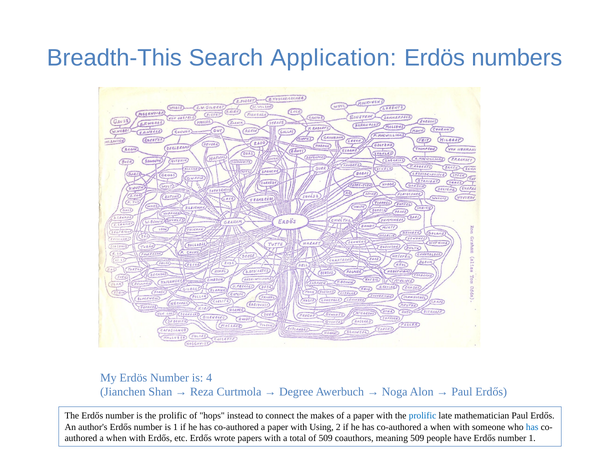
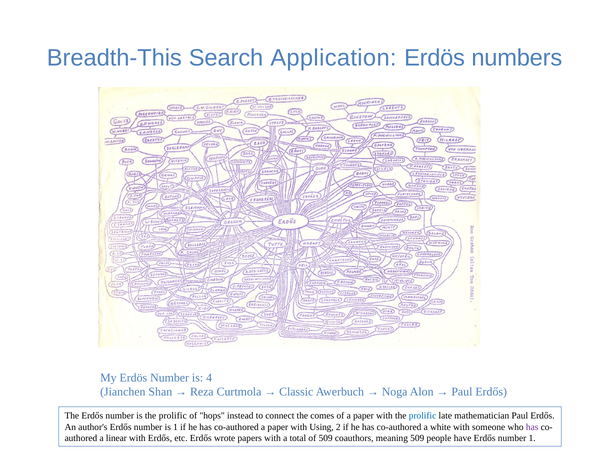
Degree: Degree -> Classic
makes: makes -> comes
co-authored a when: when -> white
has at (532, 427) colour: blue -> purple
when at (116, 438): when -> linear
